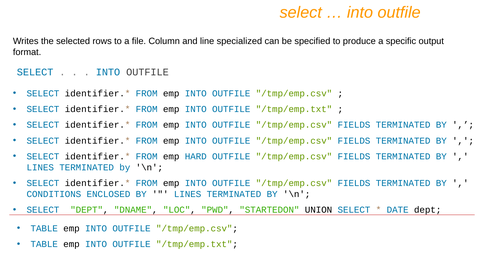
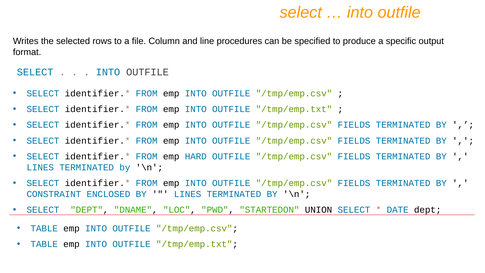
specialized: specialized -> procedures
CONDITIONS: CONDITIONS -> CONSTRAINT
